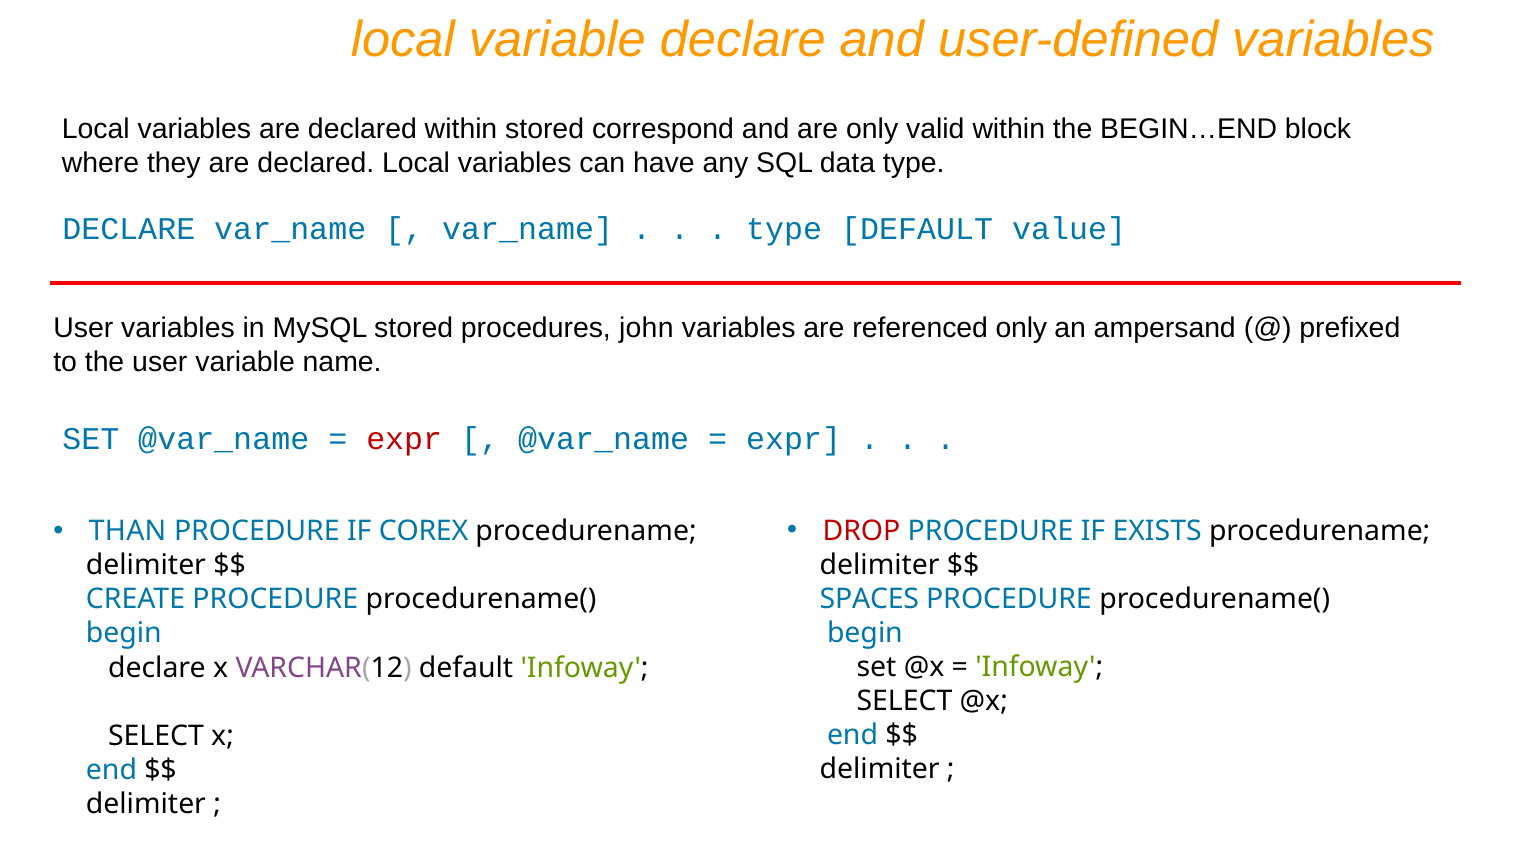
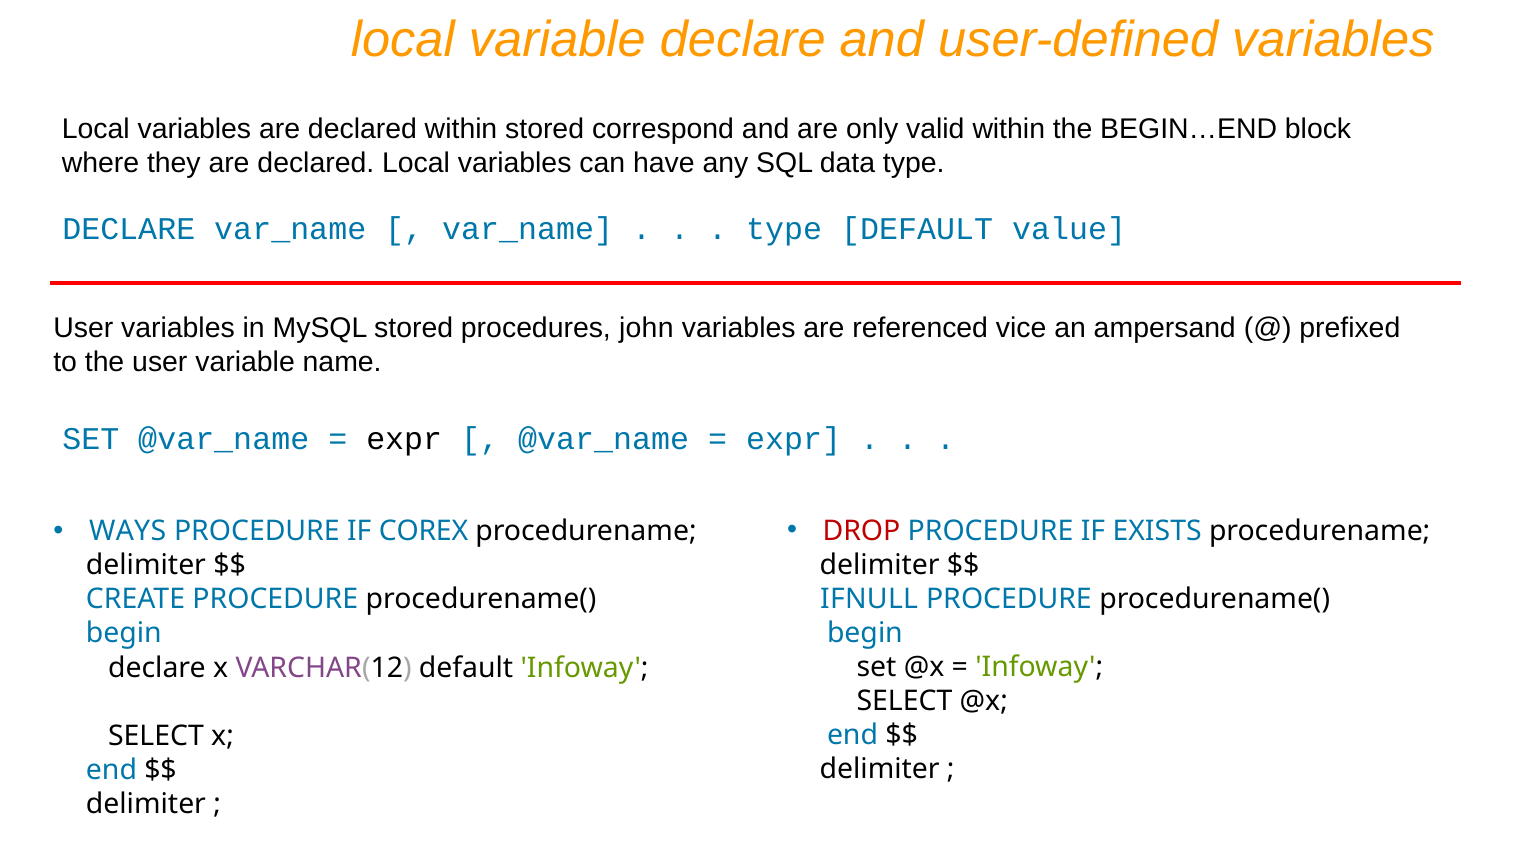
referenced only: only -> vice
expr at (404, 439) colour: red -> black
THAN: THAN -> WAYS
SPACES: SPACES -> IFNULL
